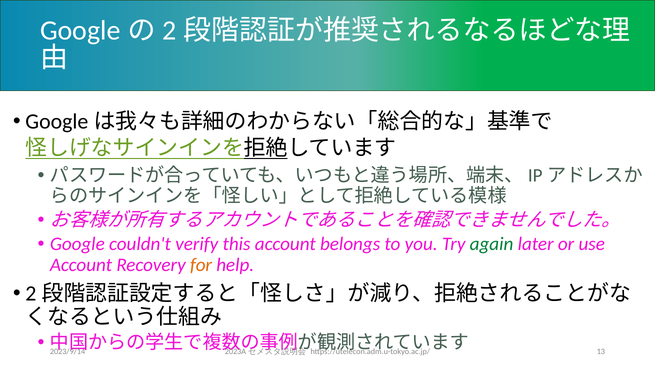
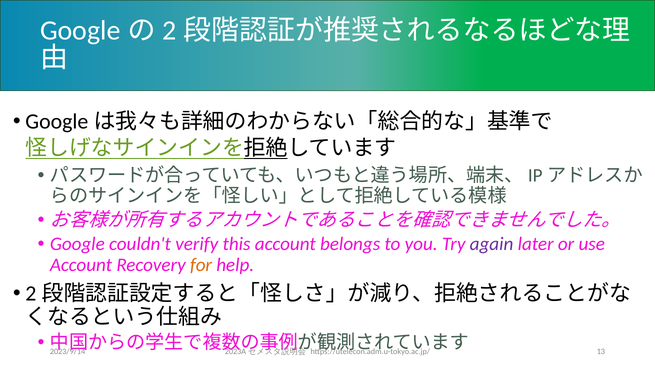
again colour: green -> purple
